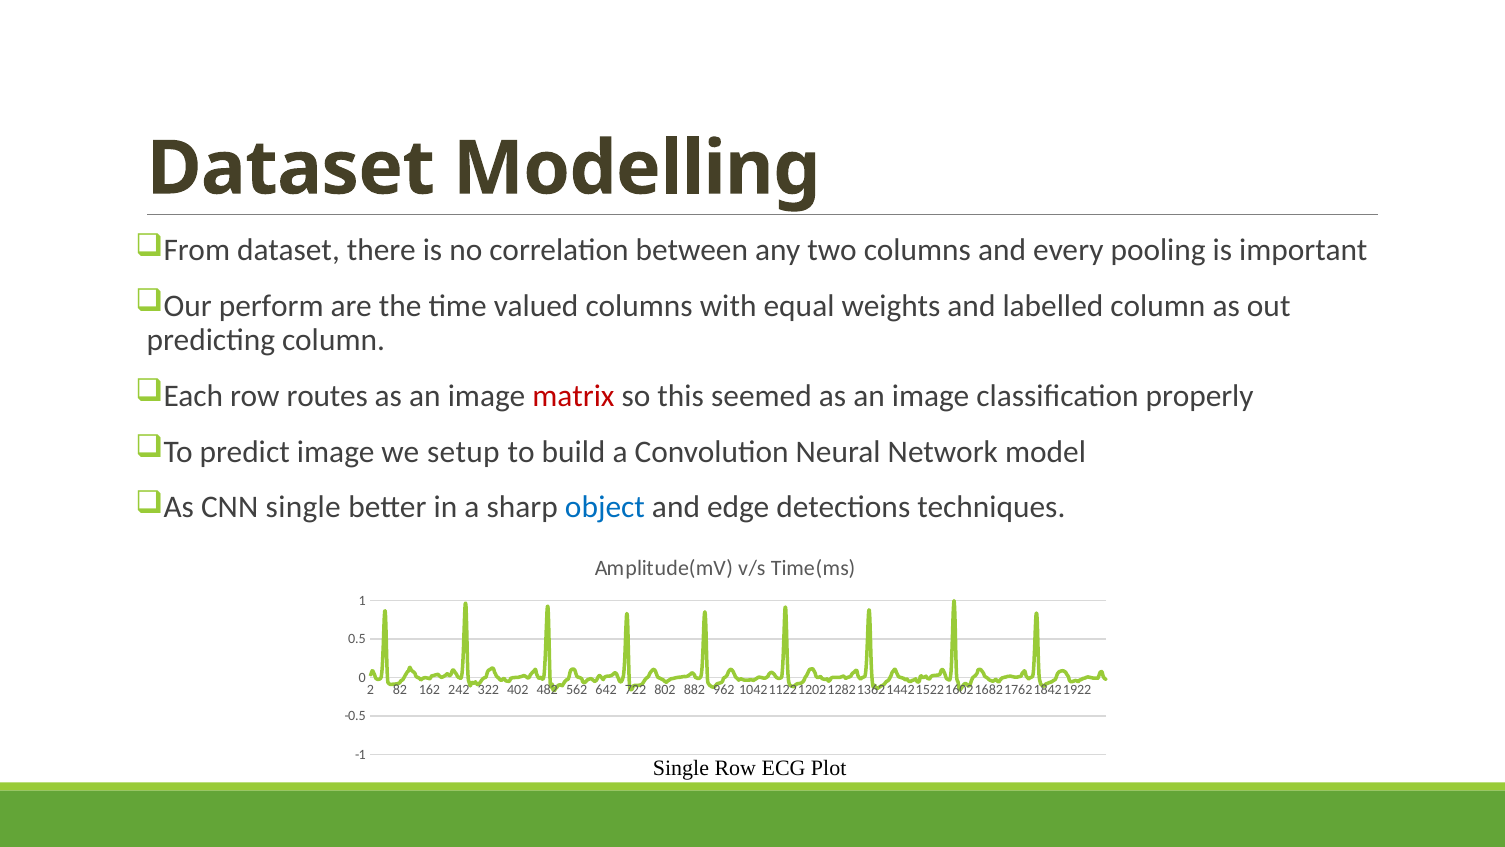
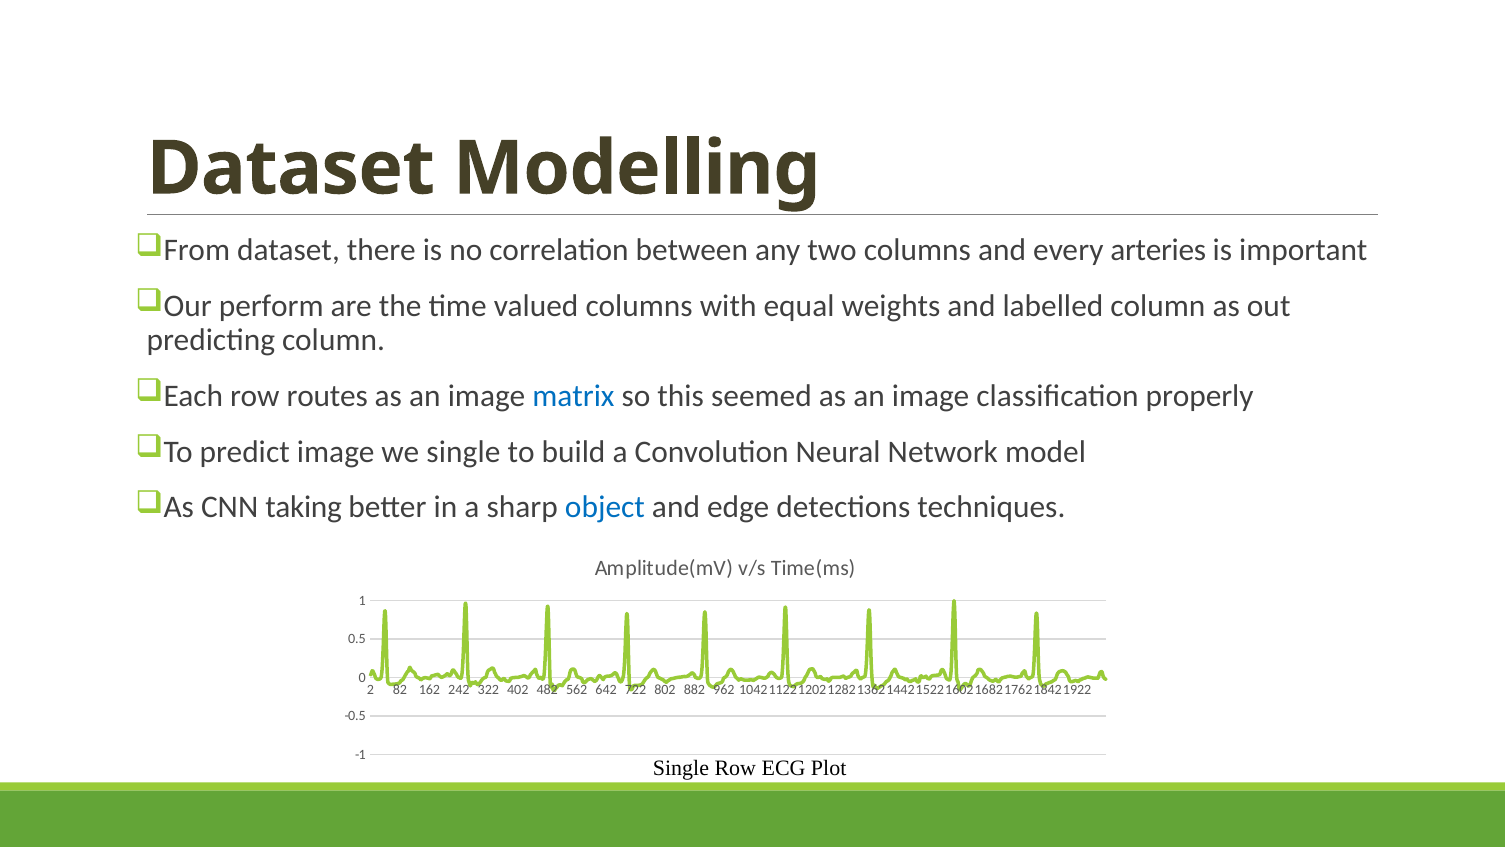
pooling: pooling -> arteries
matrix colour: red -> blue
we setup: setup -> single
CNN single: single -> taking
